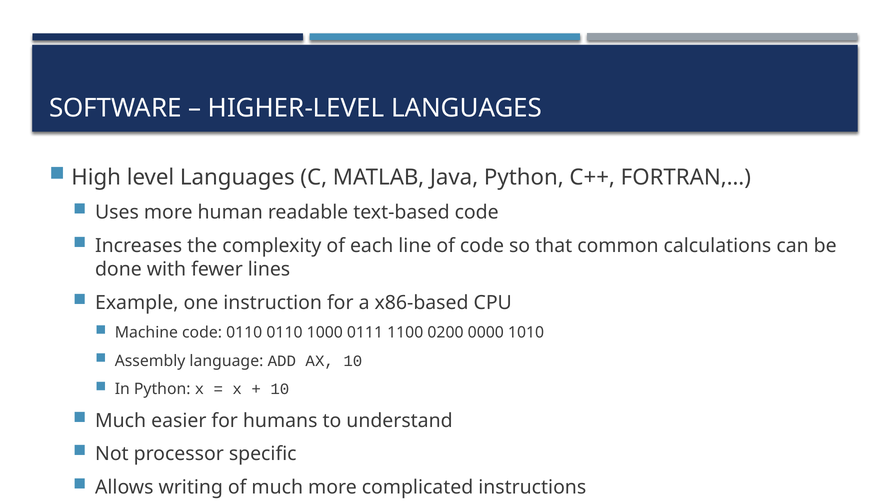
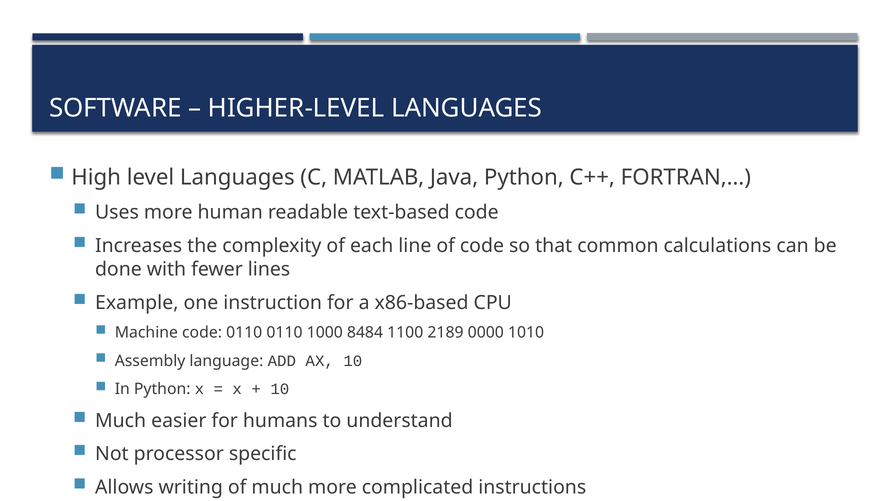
0111: 0111 -> 8484
0200: 0200 -> 2189
